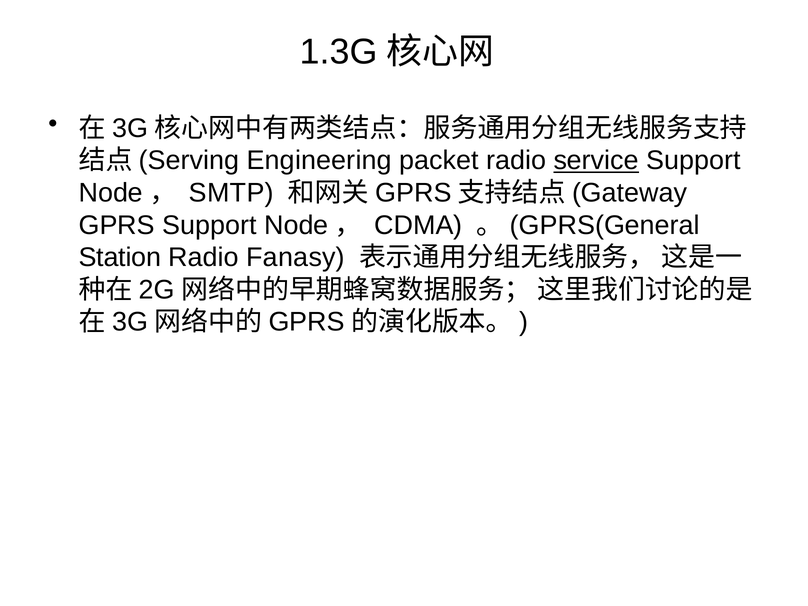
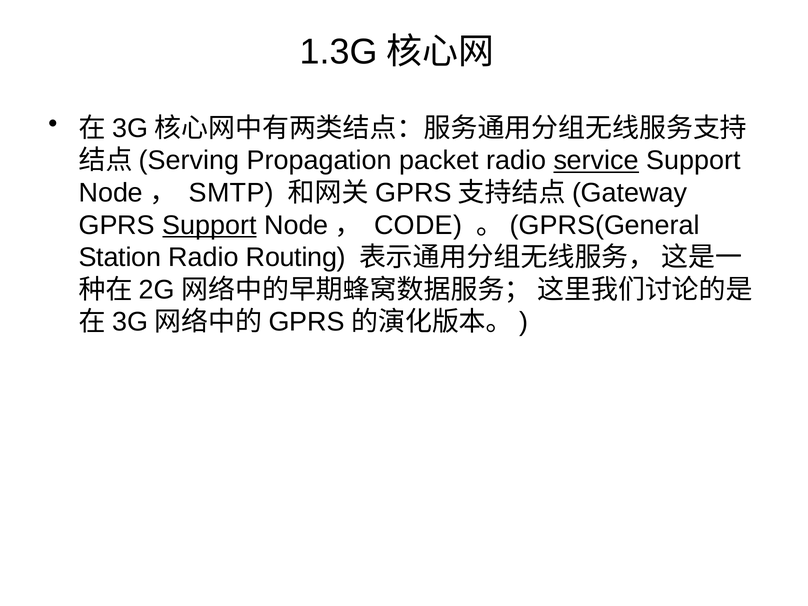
Engineering: Engineering -> Propagation
Support at (210, 225) underline: none -> present
CDMA: CDMA -> CODE
Fanasy: Fanasy -> Routing
